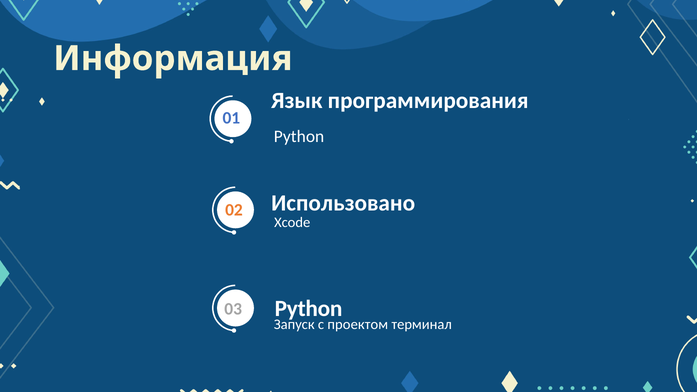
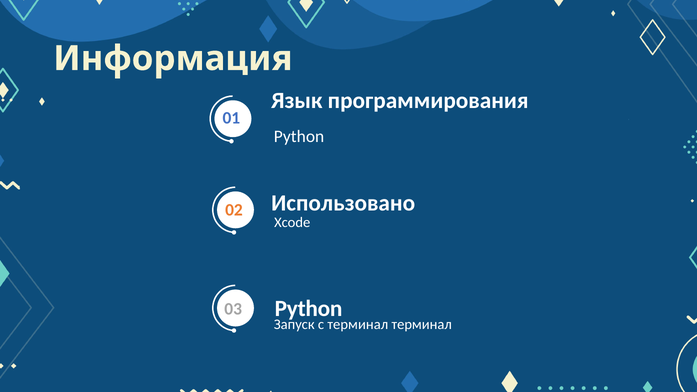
с проектом: проектом -> терминал
